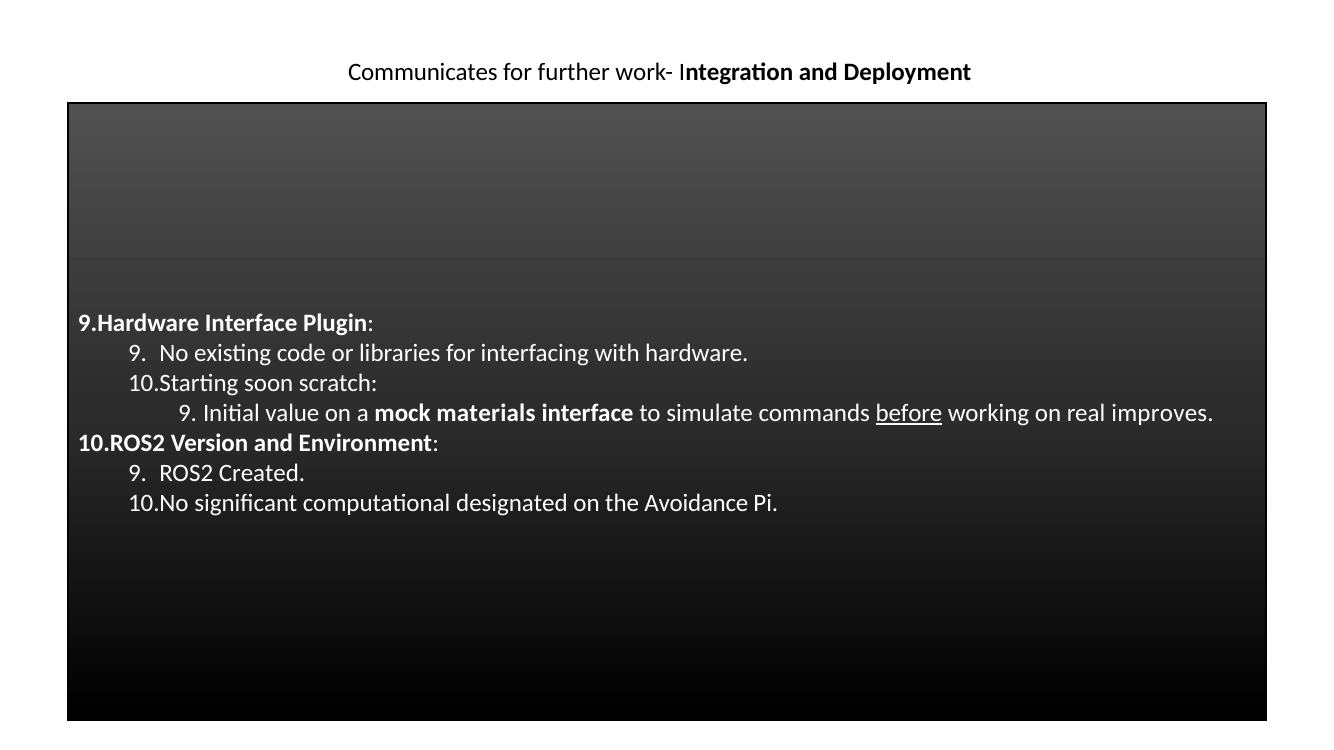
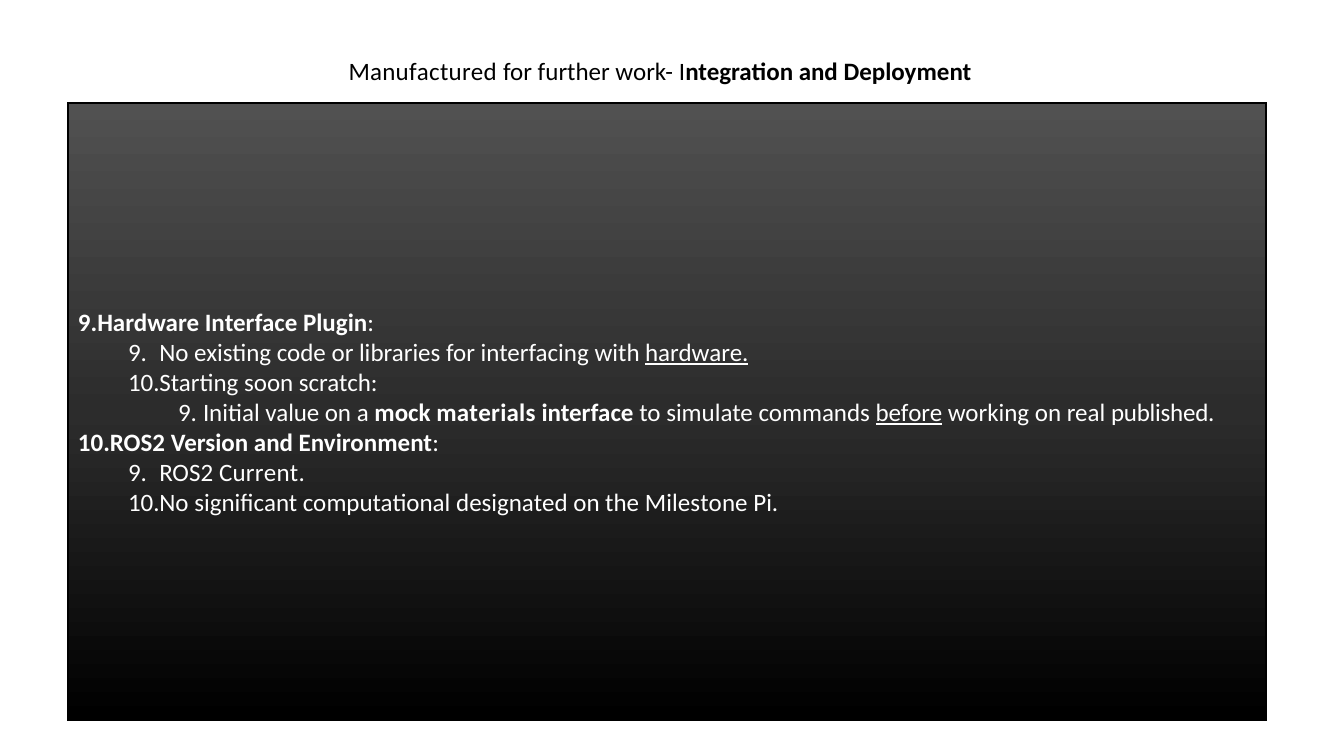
Communicates: Communicates -> Manufactured
hardware underline: none -> present
improves: improves -> published
Created: Created -> Current
Avoidance: Avoidance -> Milestone
